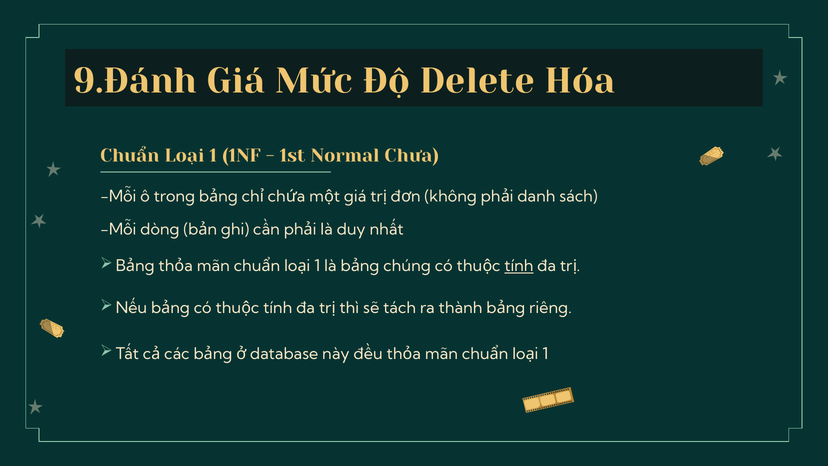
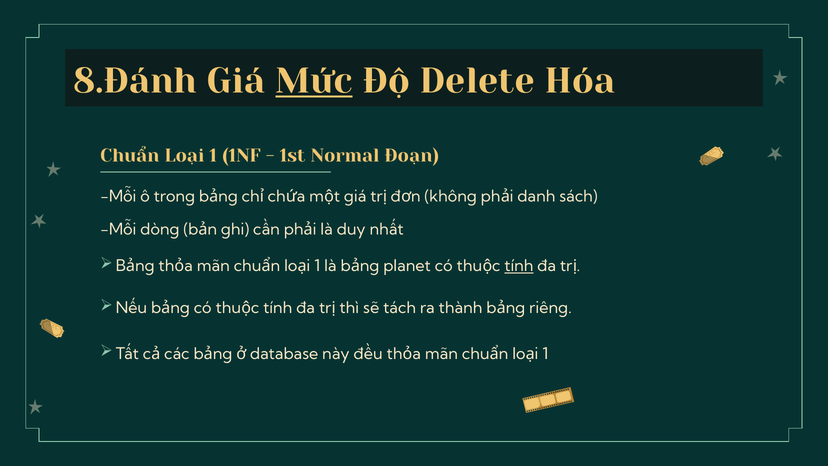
9.Đánh: 9.Đánh -> 8.Đánh
Mức underline: none -> present
Chưa: Chưa -> Đoạn
chúng: chúng -> planet
